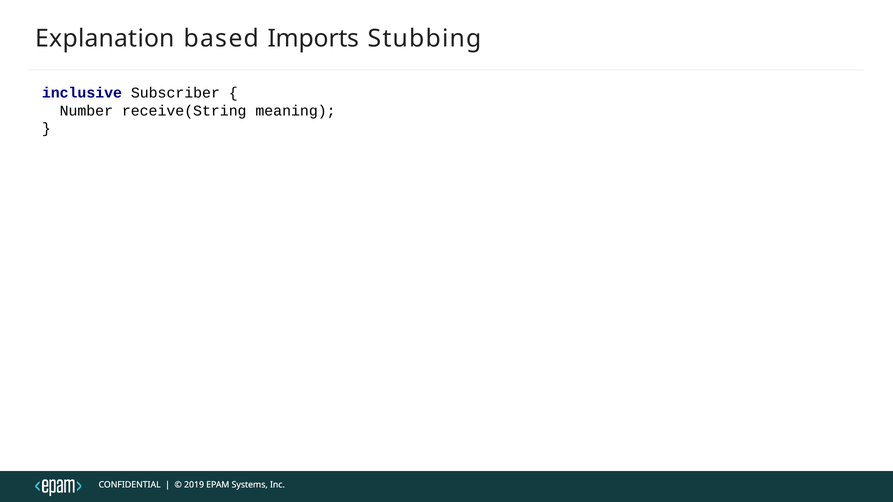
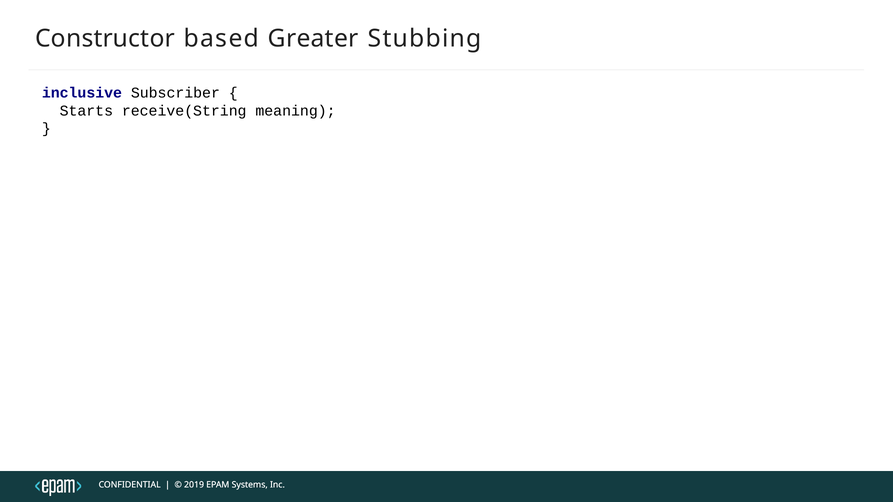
Explanation: Explanation -> Constructor
Imports: Imports -> Greater
Number: Number -> Starts
